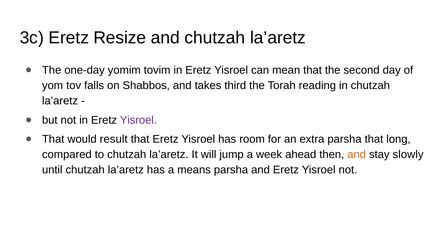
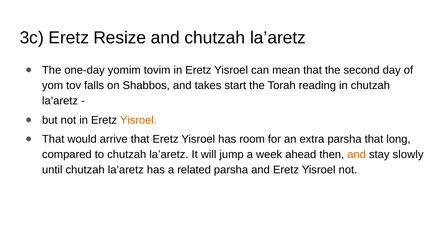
third: third -> start
Yisroel at (138, 120) colour: purple -> orange
result: result -> arrive
means: means -> related
